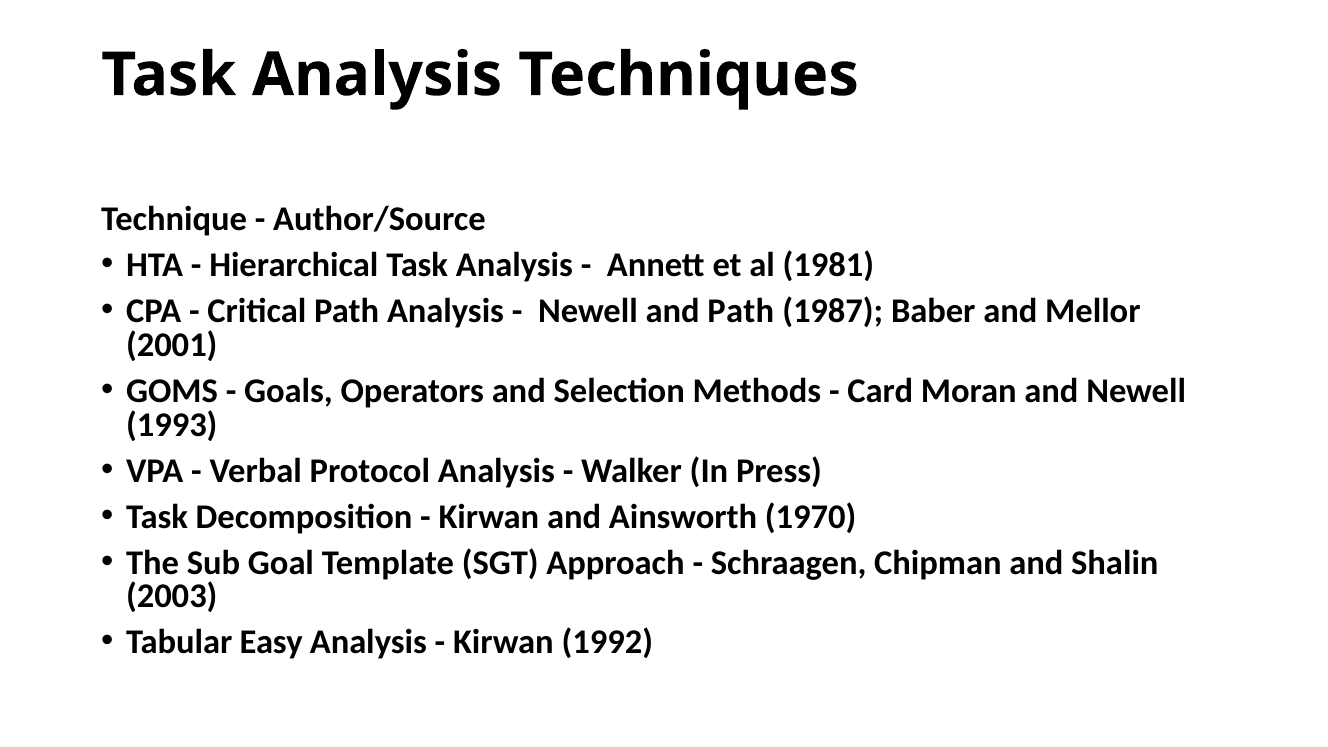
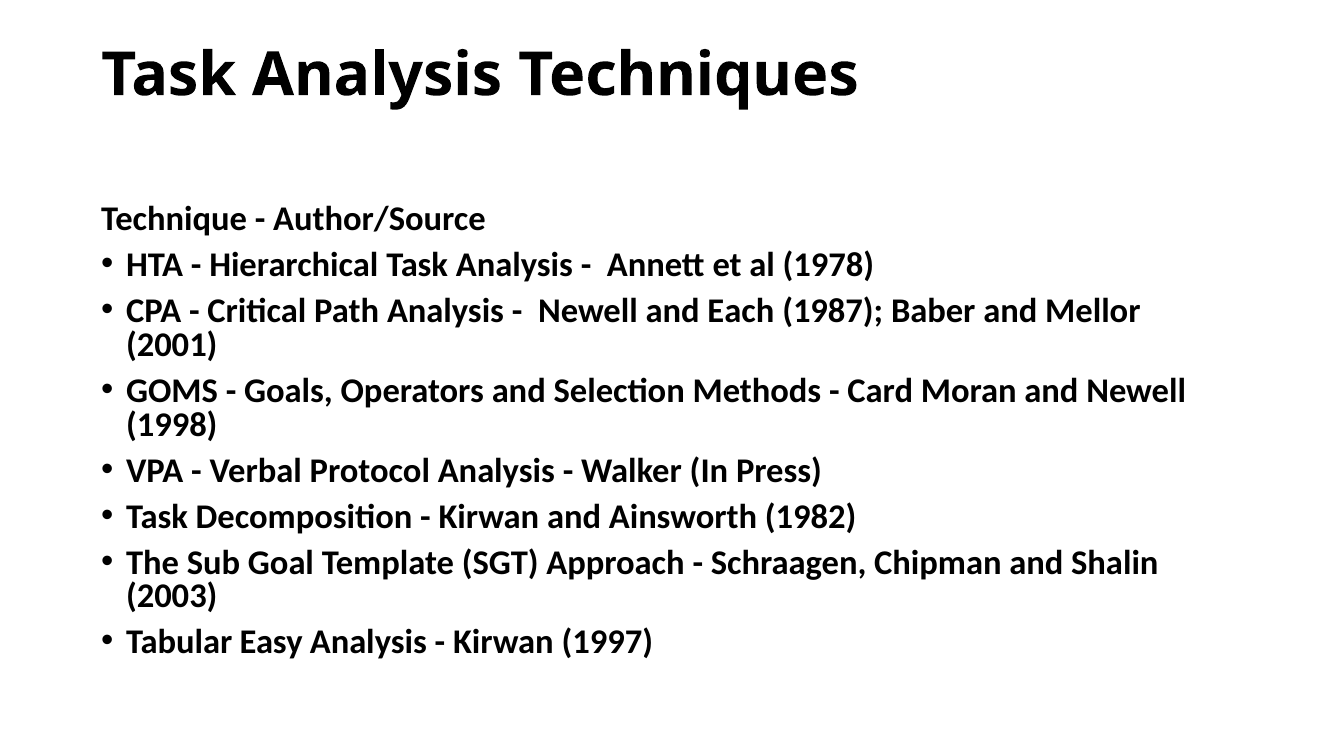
1981: 1981 -> 1978
and Path: Path -> Each
1993: 1993 -> 1998
1970: 1970 -> 1982
1992: 1992 -> 1997
